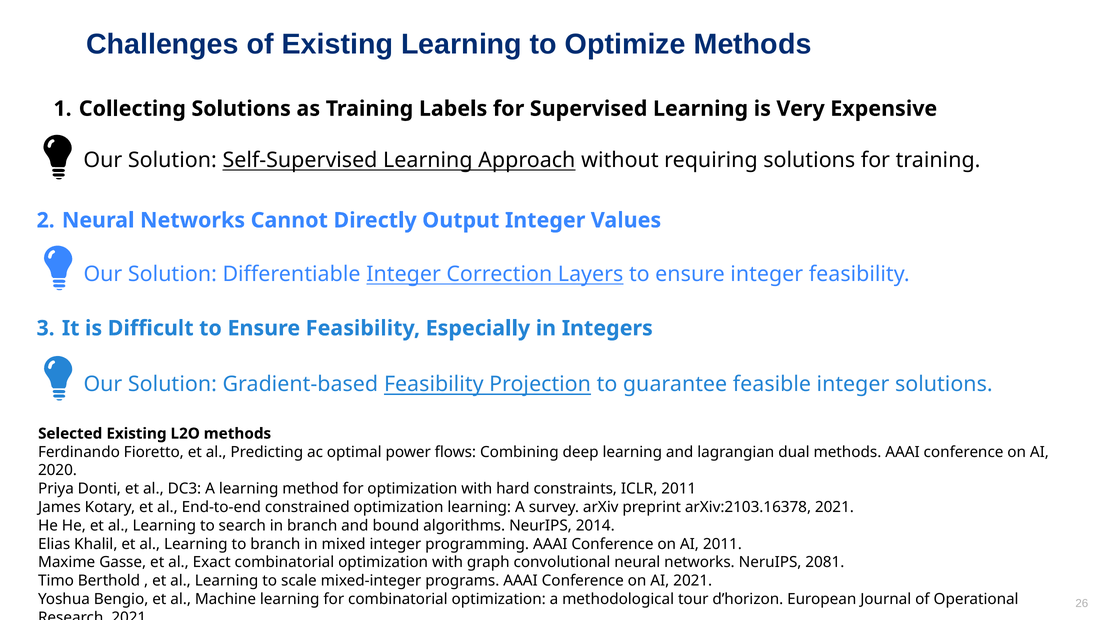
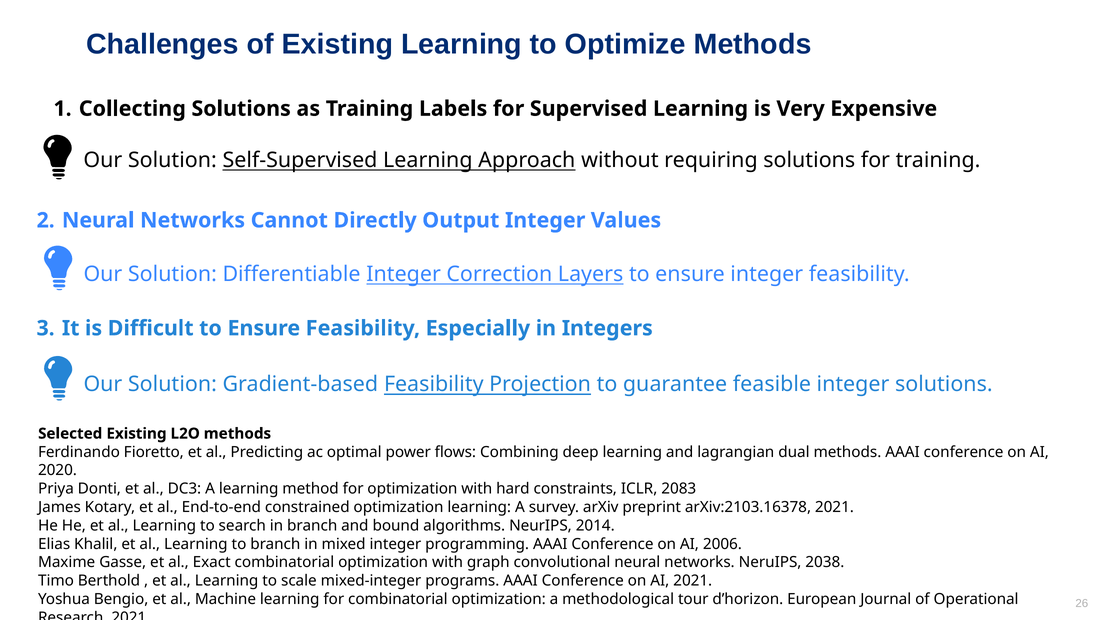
ICLR 2011: 2011 -> 2083
AI 2011: 2011 -> 2006
2081: 2081 -> 2038
